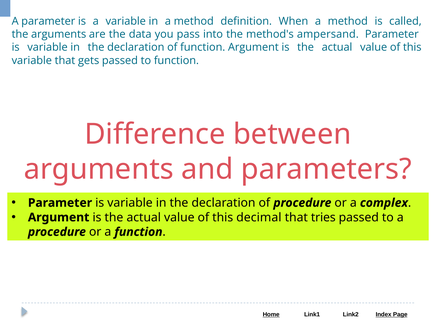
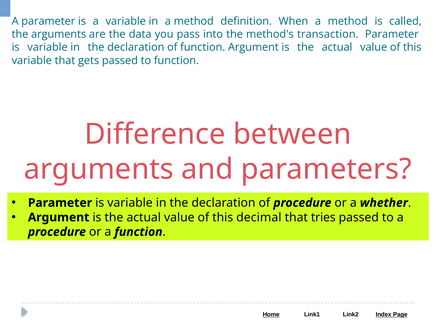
ampersand: ampersand -> transaction
complex: complex -> whether
